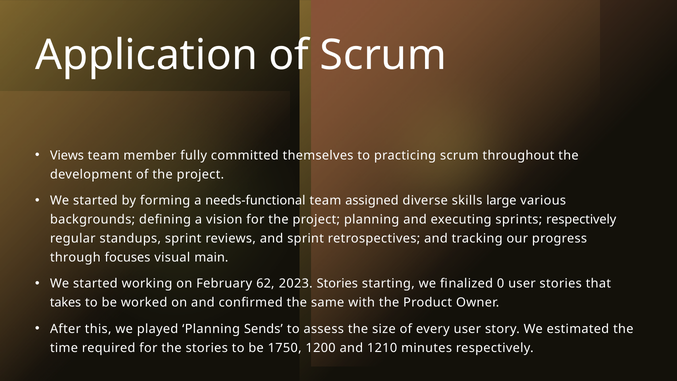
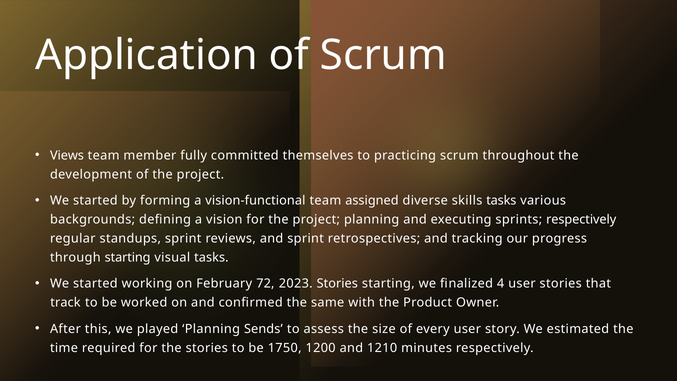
needs-functional: needs-functional -> vision-functional
skills large: large -> tasks
through focuses: focuses -> starting
visual main: main -> tasks
62: 62 -> 72
0: 0 -> 4
takes: takes -> track
